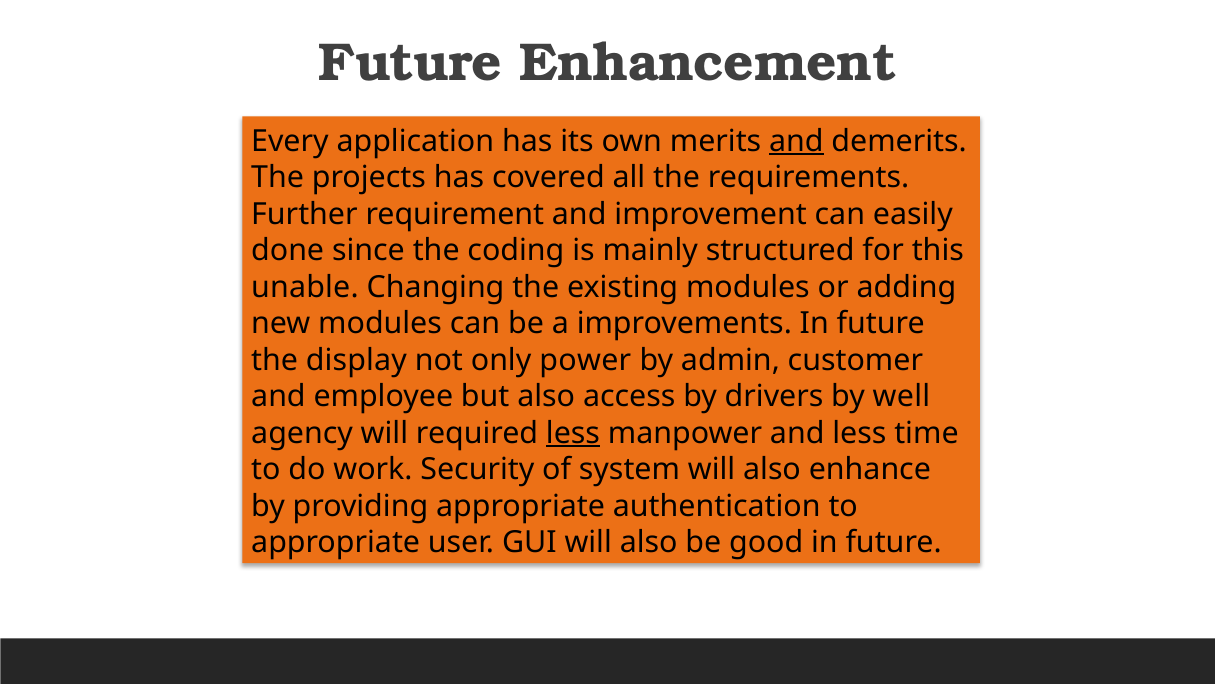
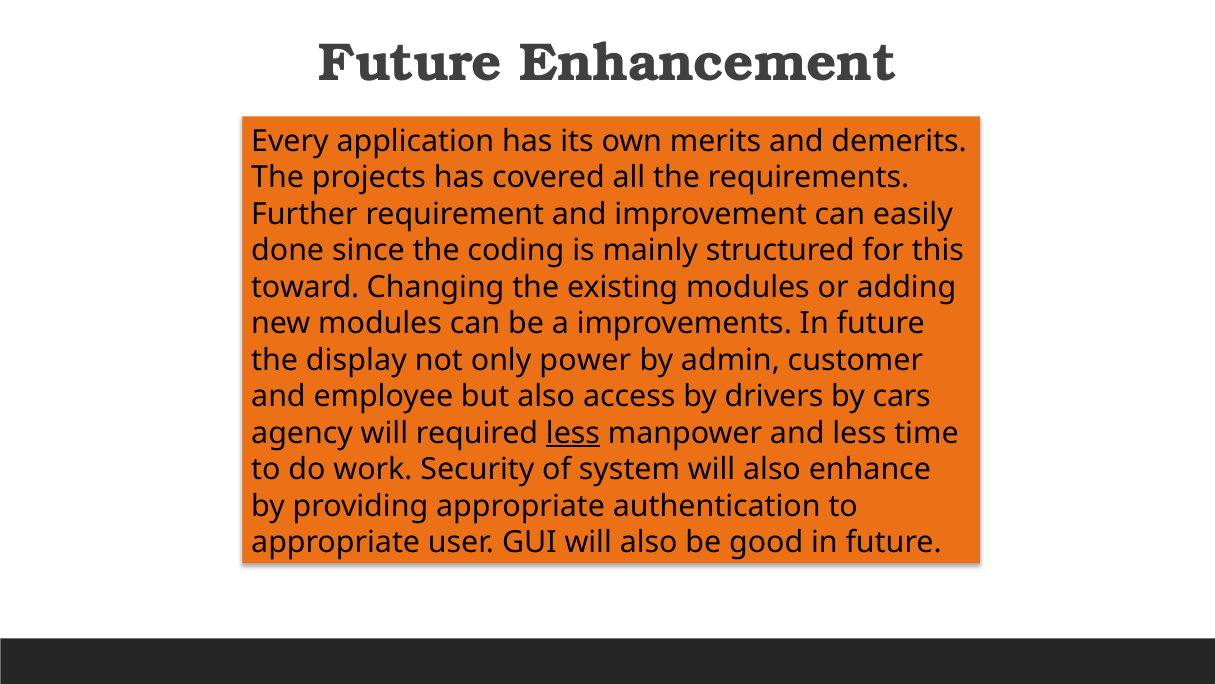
and at (796, 141) underline: present -> none
unable: unable -> toward
well: well -> cars
